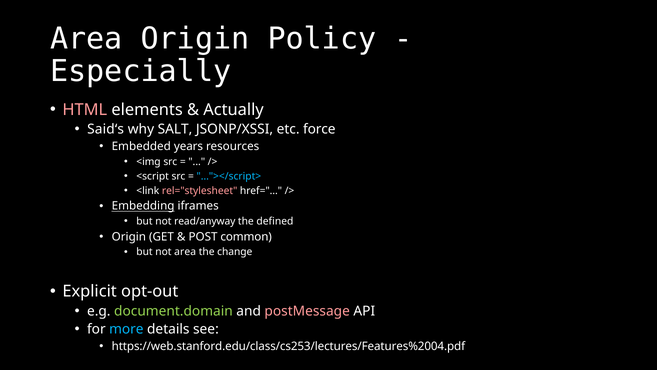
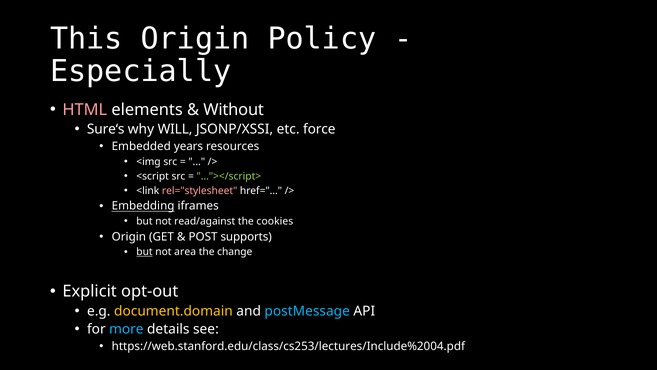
Area at (86, 39): Area -> This
Actually: Actually -> Without
Said‘s: Said‘s -> Sure‘s
SALT: SALT -> WILL
…"></script> colour: light blue -> light green
read/anyway: read/anyway -> read/against
defined: defined -> cookies
common: common -> supports
but at (144, 252) underline: none -> present
document.domain colour: light green -> yellow
postMessage colour: pink -> light blue
https://web.stanford.edu/class/cs253/lectures/Features%2004.pdf: https://web.stanford.edu/class/cs253/lectures/Features%2004.pdf -> https://web.stanford.edu/class/cs253/lectures/Include%2004.pdf
